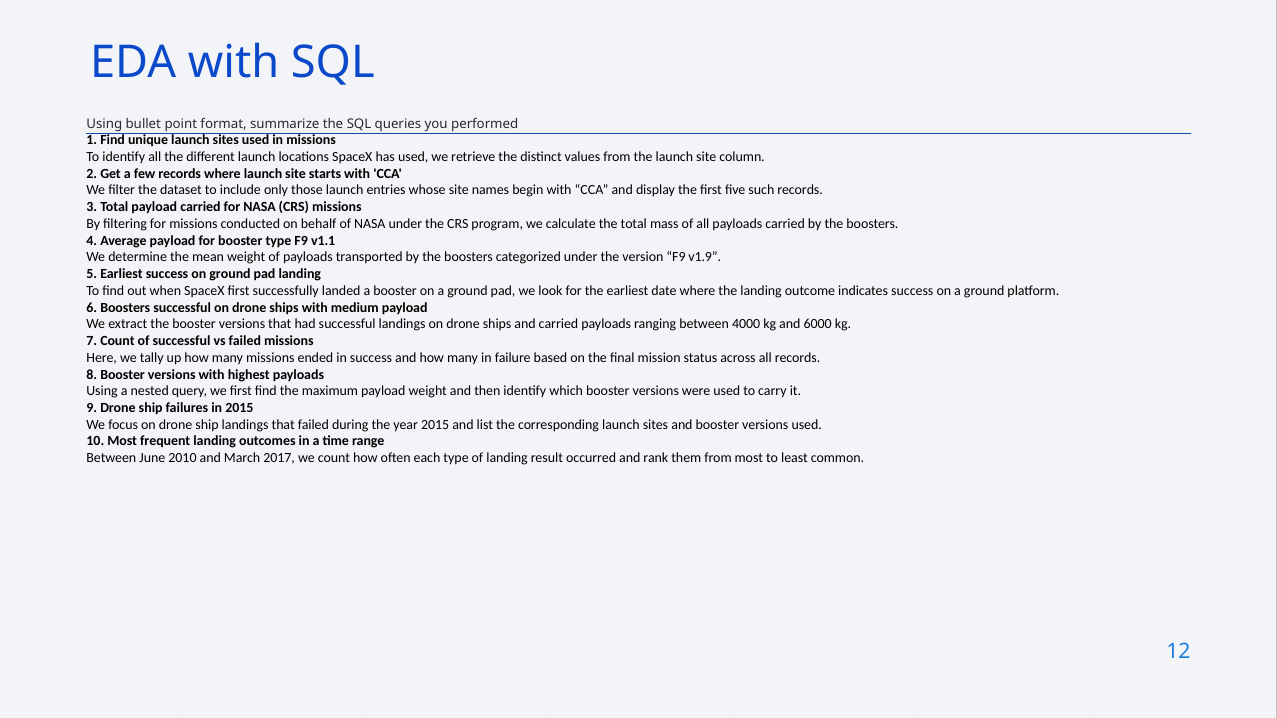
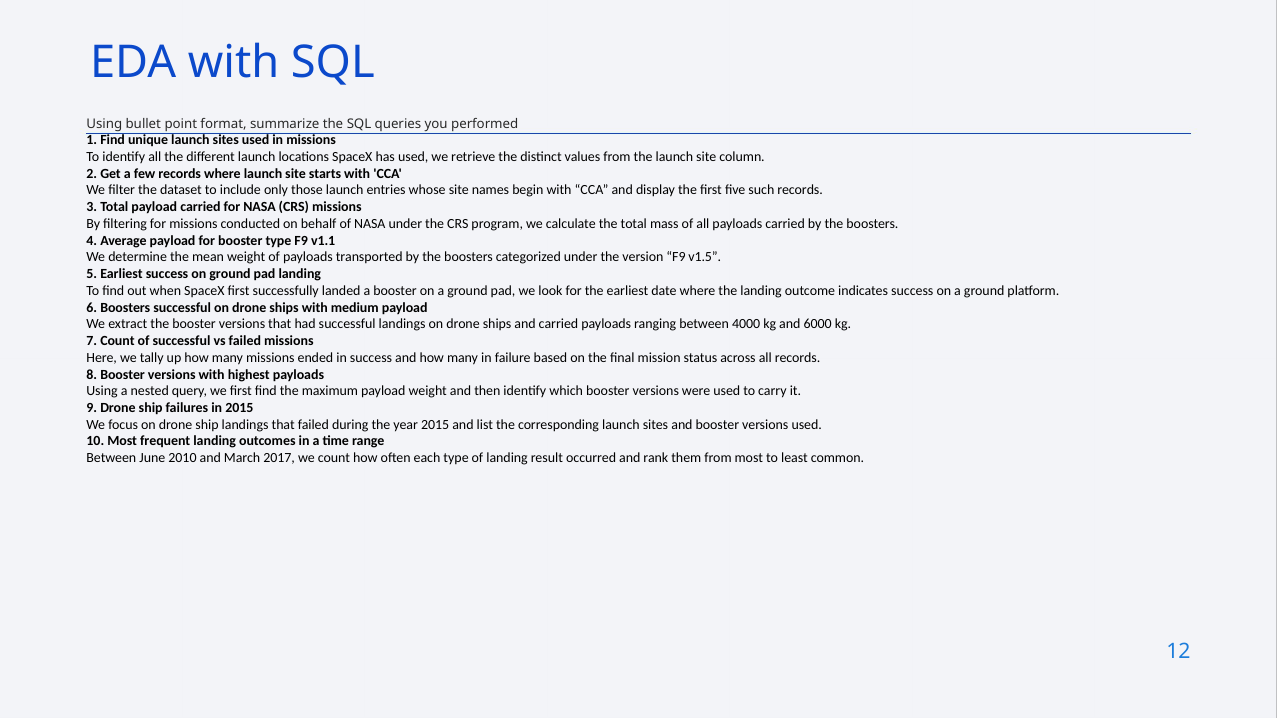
v1.9: v1.9 -> v1.5
